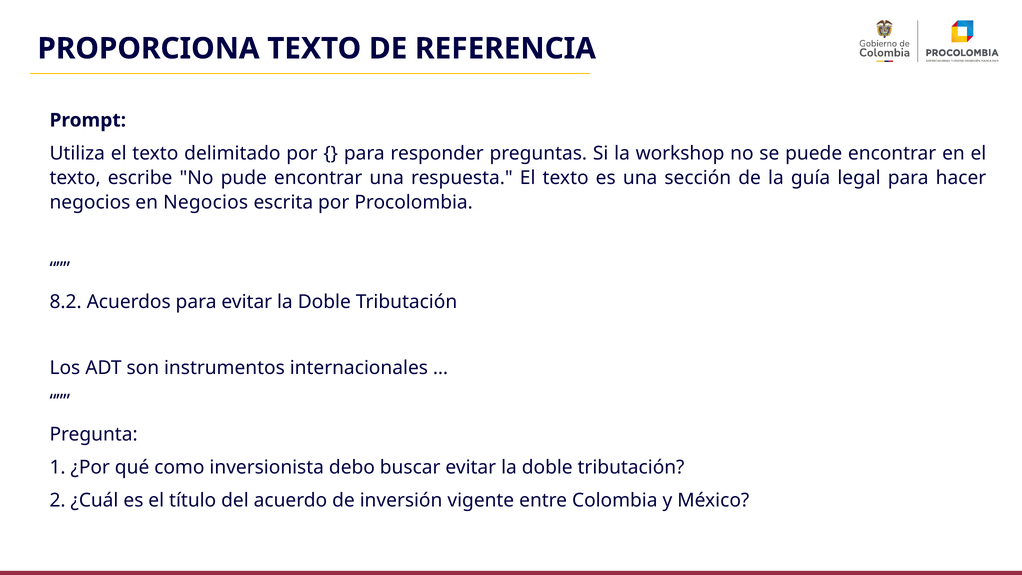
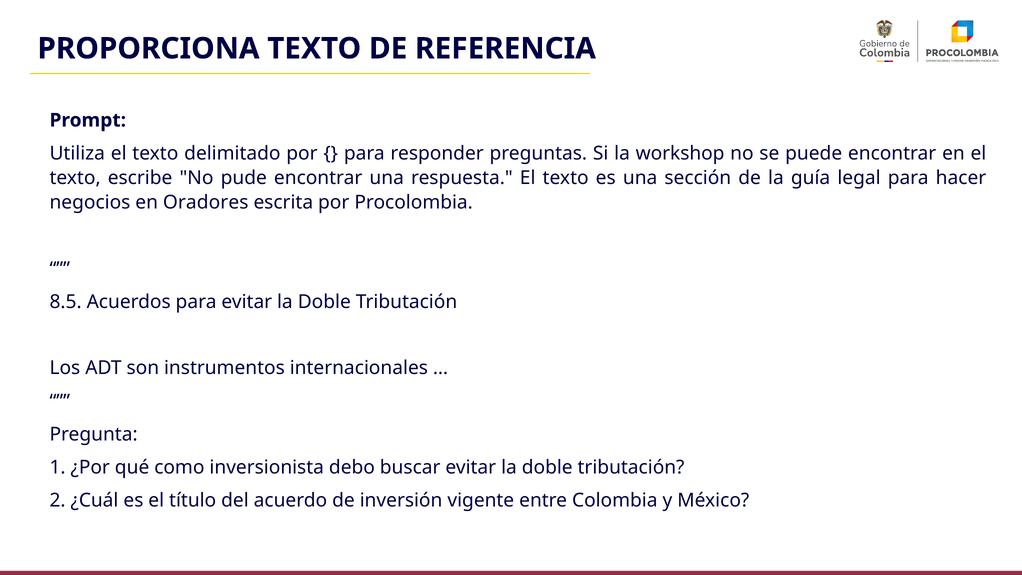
en Negocios: Negocios -> Oradores
8.2: 8.2 -> 8.5
